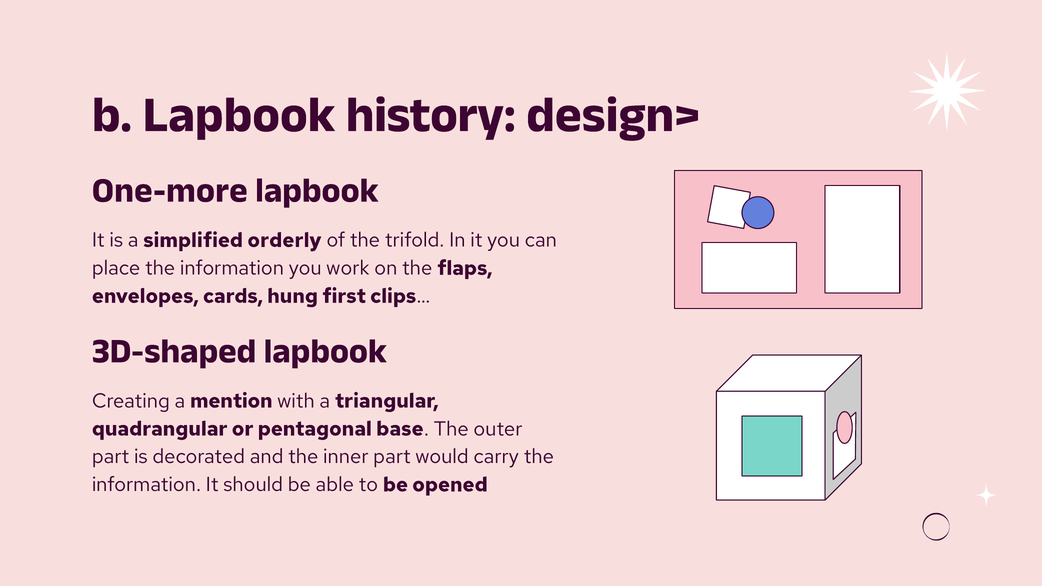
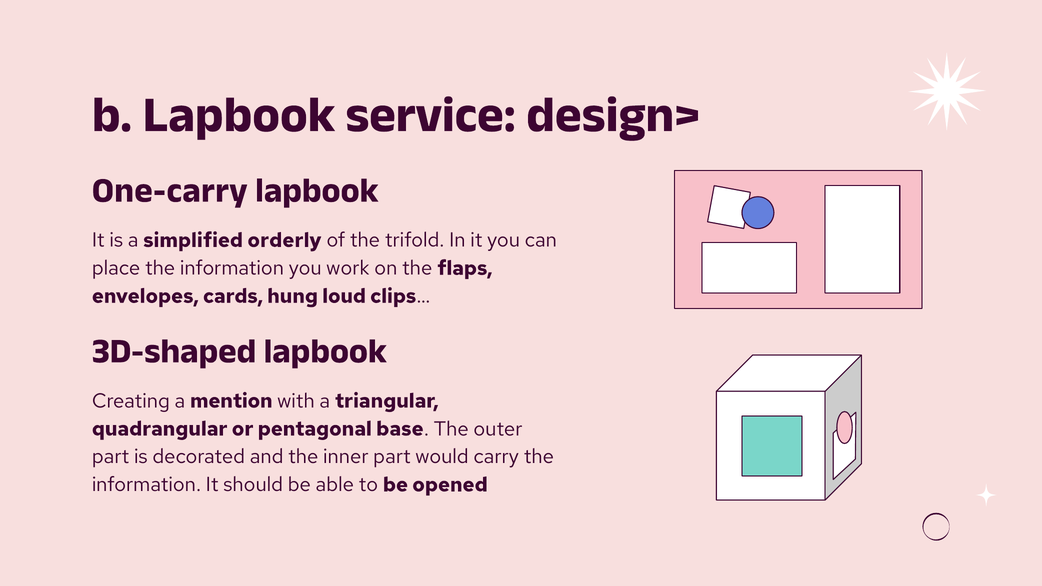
history: history -> service
One-more: One-more -> One-carry
first: first -> loud
